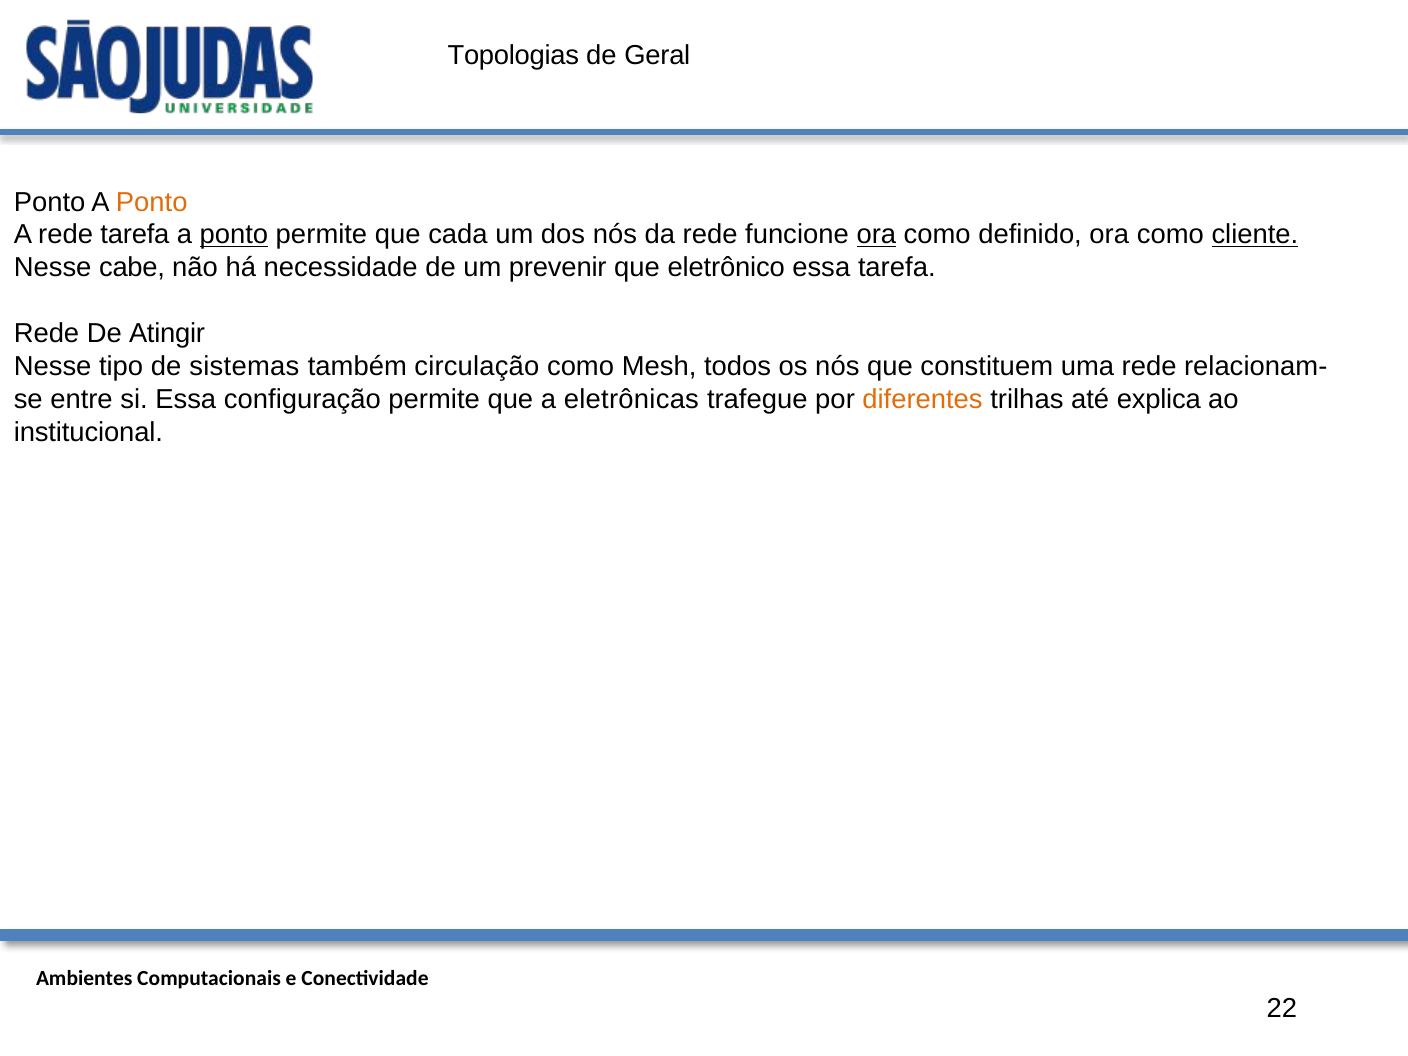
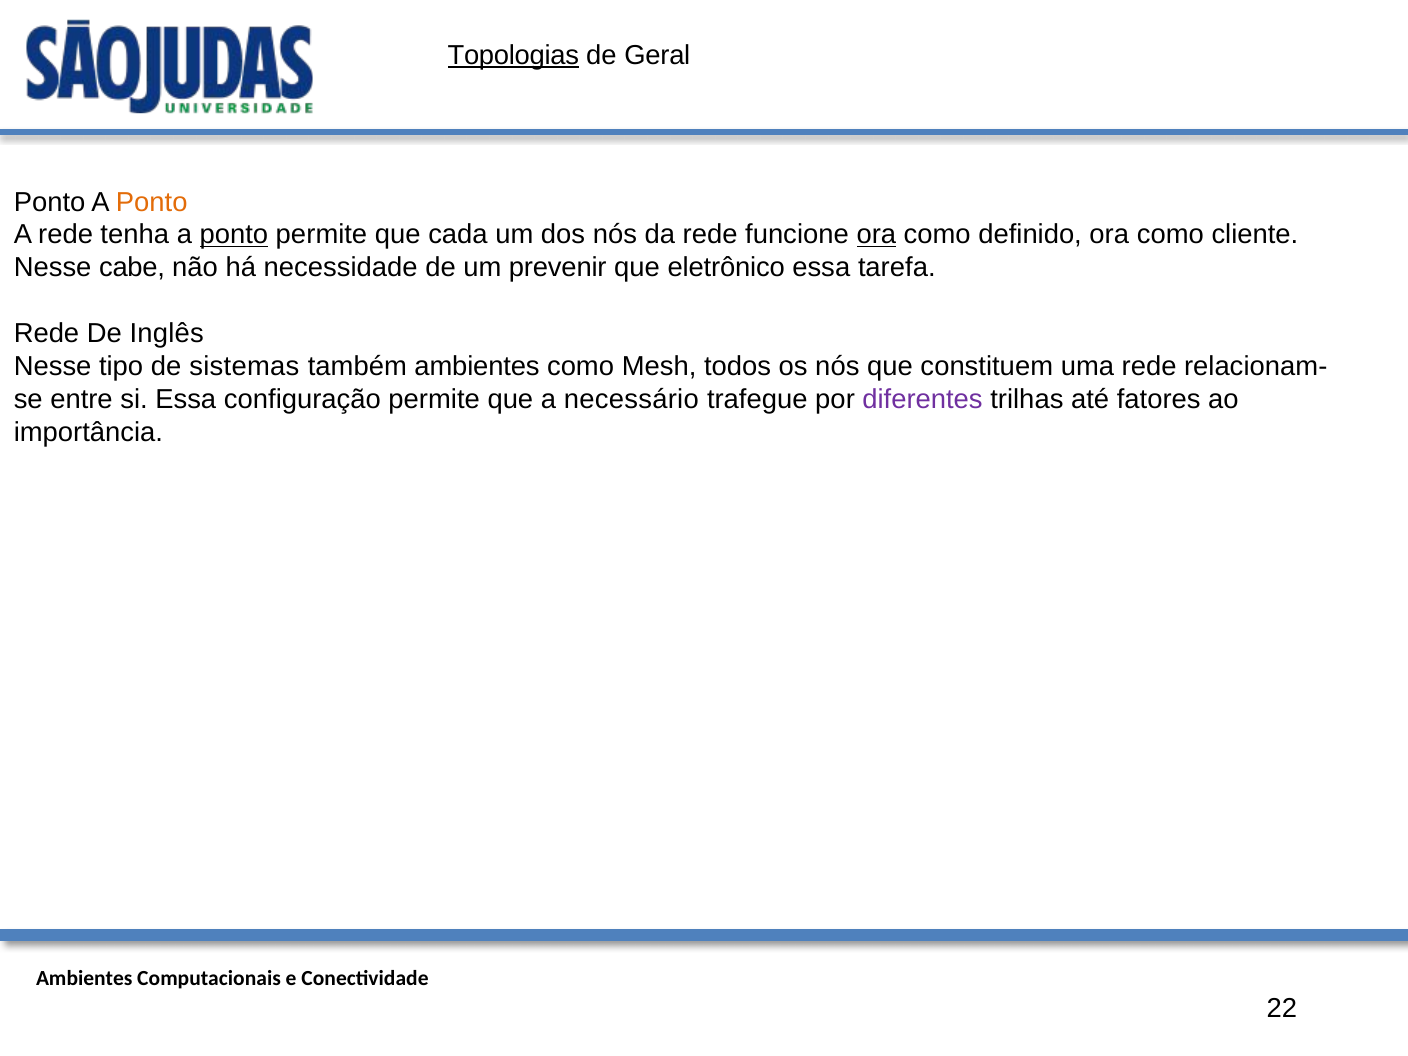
Topologias underline: none -> present
rede tarefa: tarefa -> tenha
cliente underline: present -> none
Atingir: Atingir -> Inglês
também circulação: circulação -> ambientes
eletrônicas: eletrônicas -> necessário
diferentes colour: orange -> purple
explica: explica -> fatores
institucional: institucional -> importância
